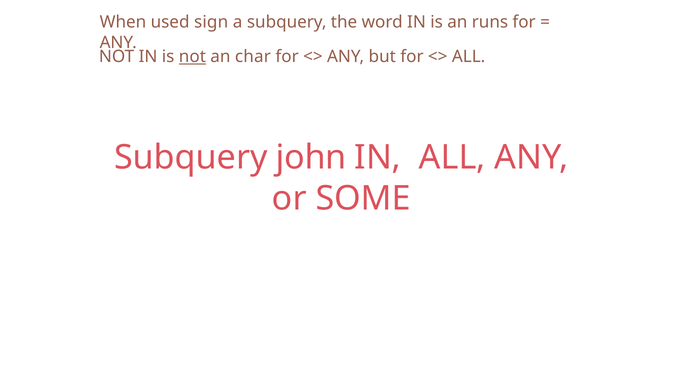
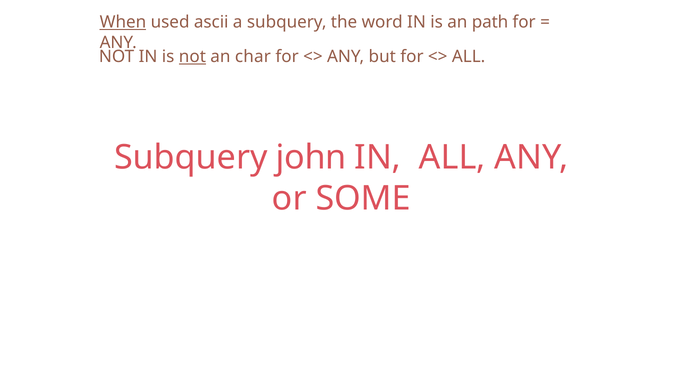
When underline: none -> present
sign: sign -> ascii
runs: runs -> path
